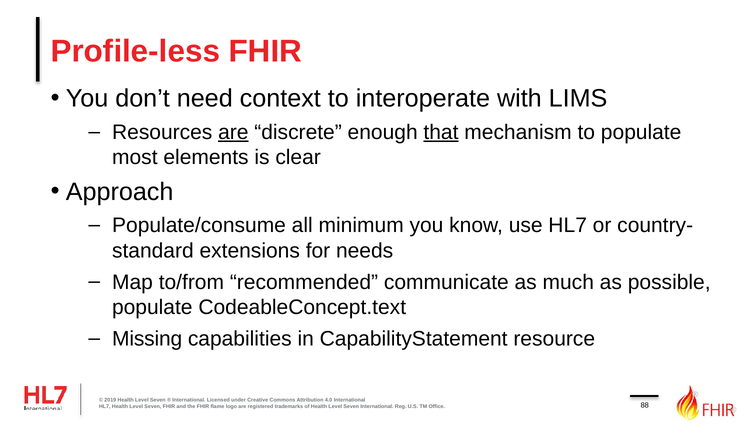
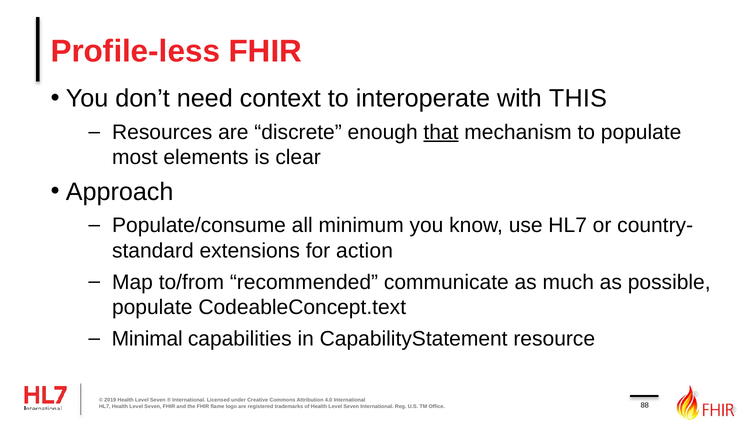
LIMS: LIMS -> THIS
are at (233, 132) underline: present -> none
needs: needs -> action
Missing: Missing -> Minimal
